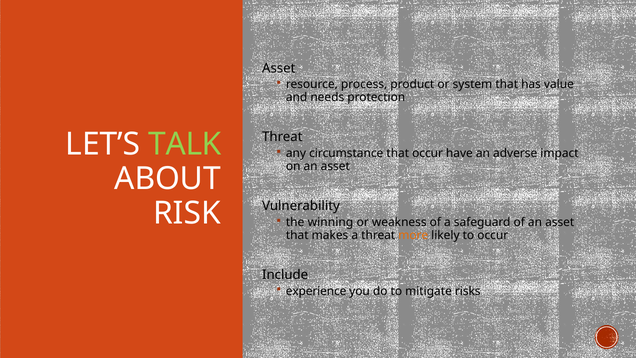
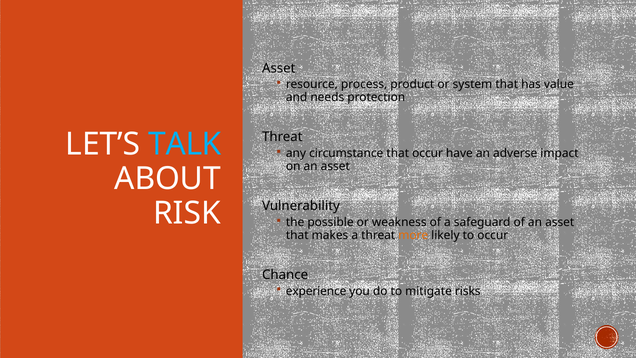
TALK colour: light green -> light blue
winning: winning -> possible
Include: Include -> Chance
